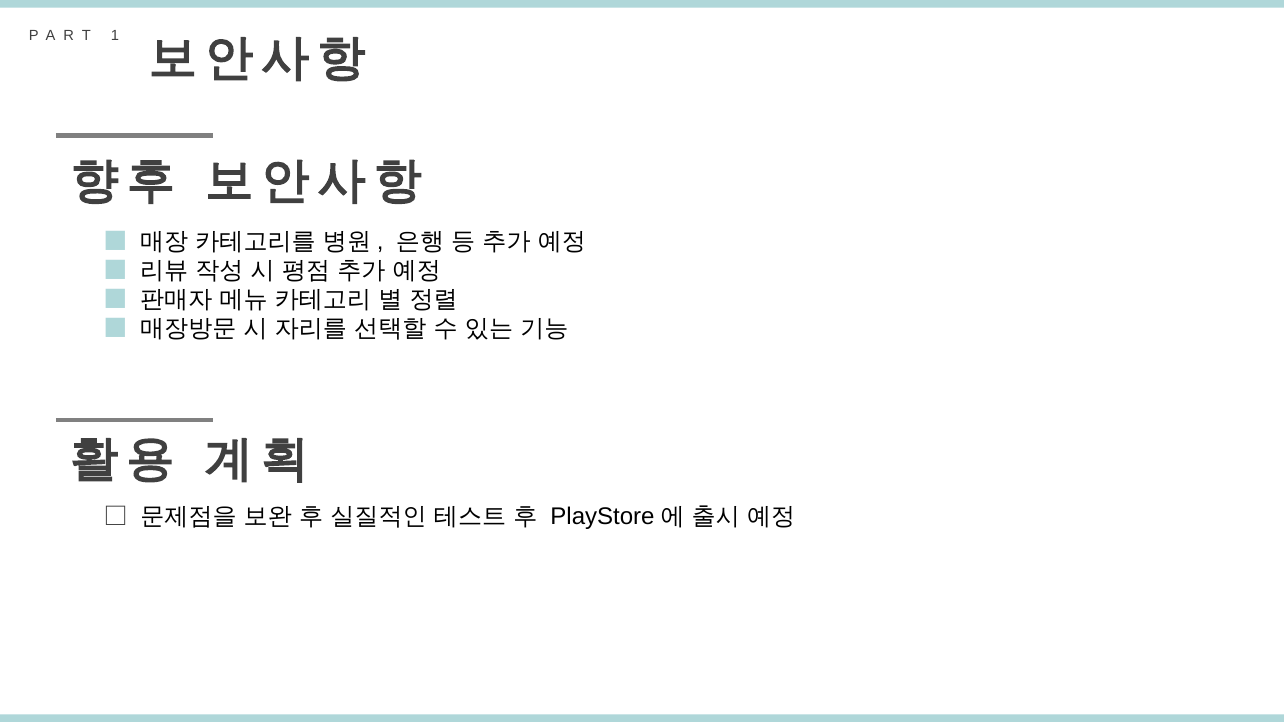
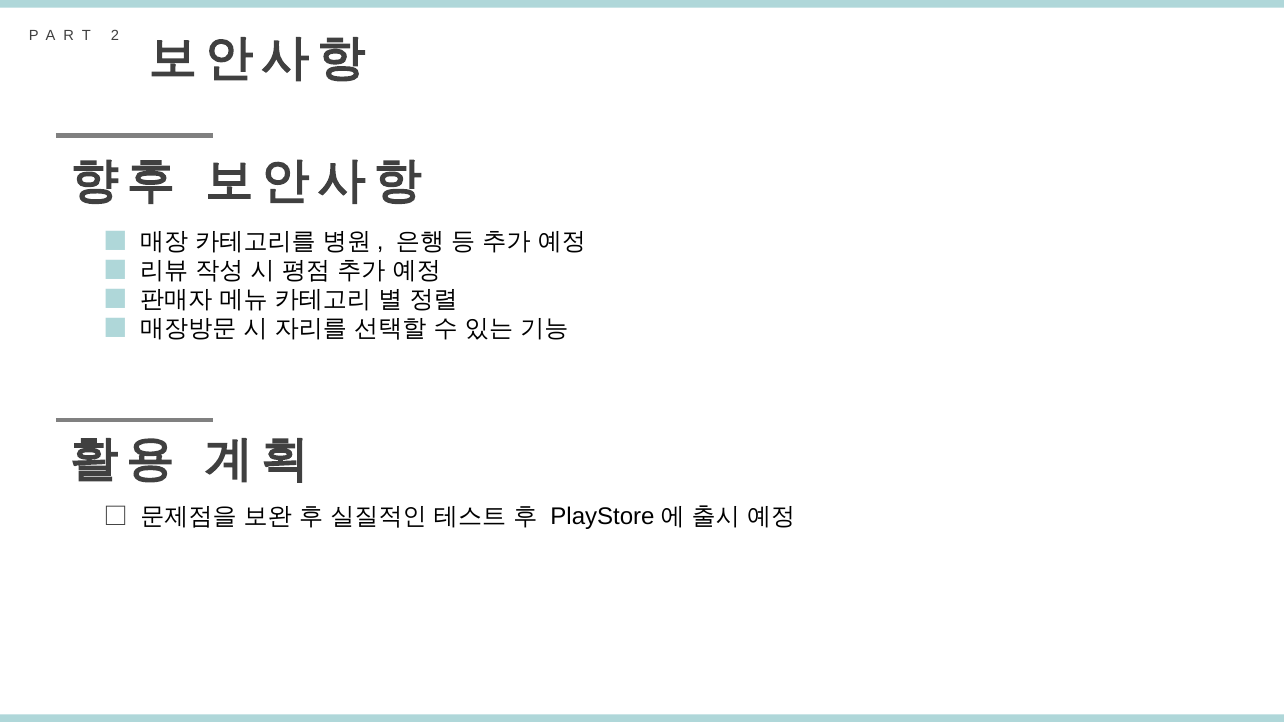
1: 1 -> 2
